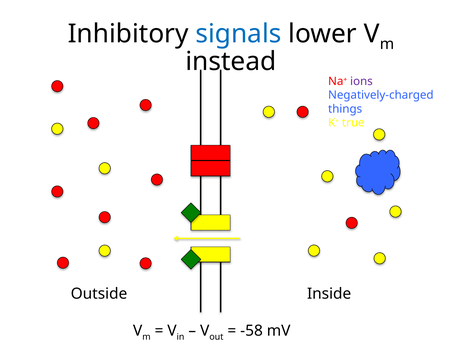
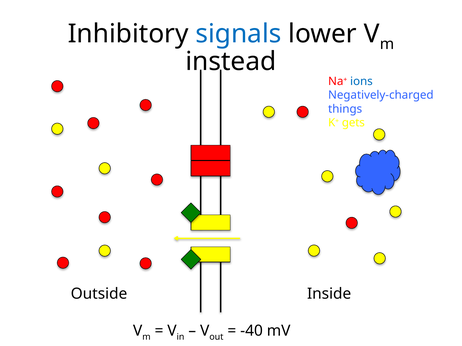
ions colour: purple -> blue
true: true -> gets
-58: -58 -> -40
